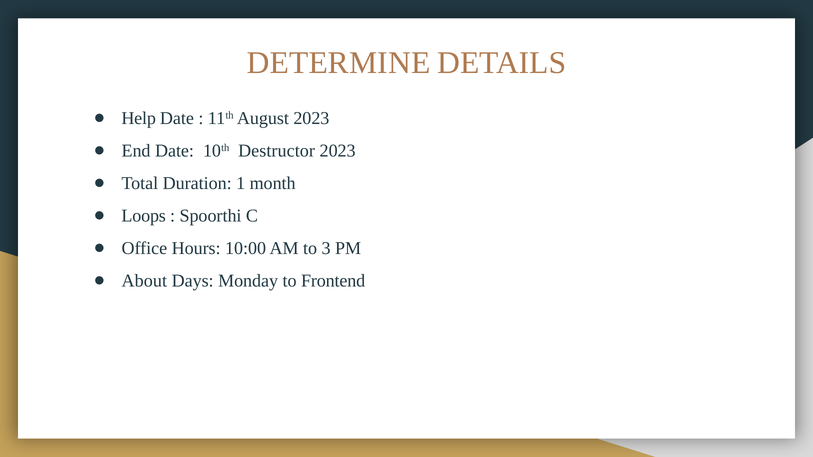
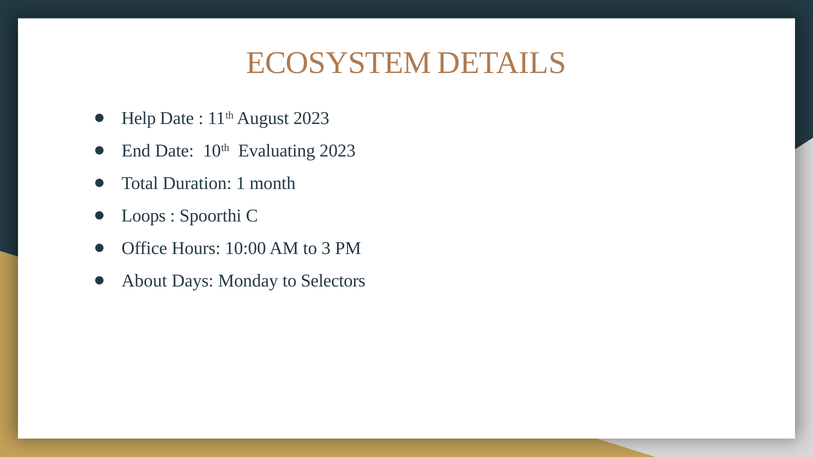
DETERMINE: DETERMINE -> ECOSYSTEM
Destructor: Destructor -> Evaluating
Frontend: Frontend -> Selectors
